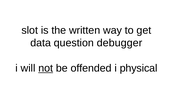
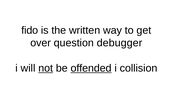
slot: slot -> fido
data: data -> over
offended underline: none -> present
physical: physical -> collision
